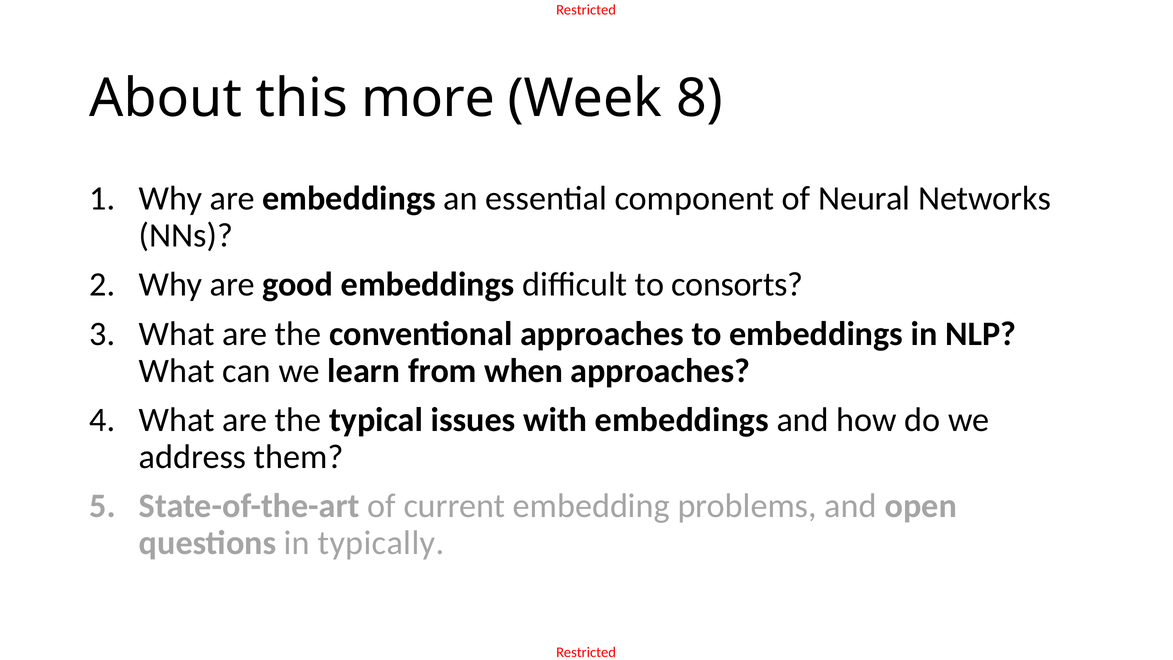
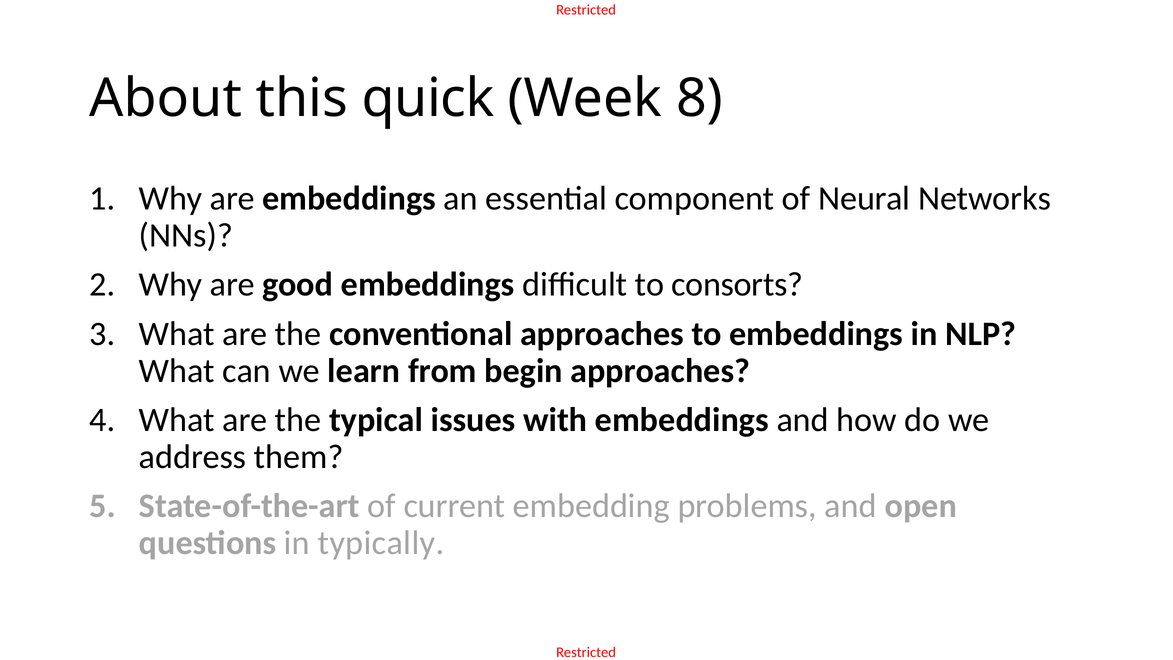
more: more -> quick
when: when -> begin
